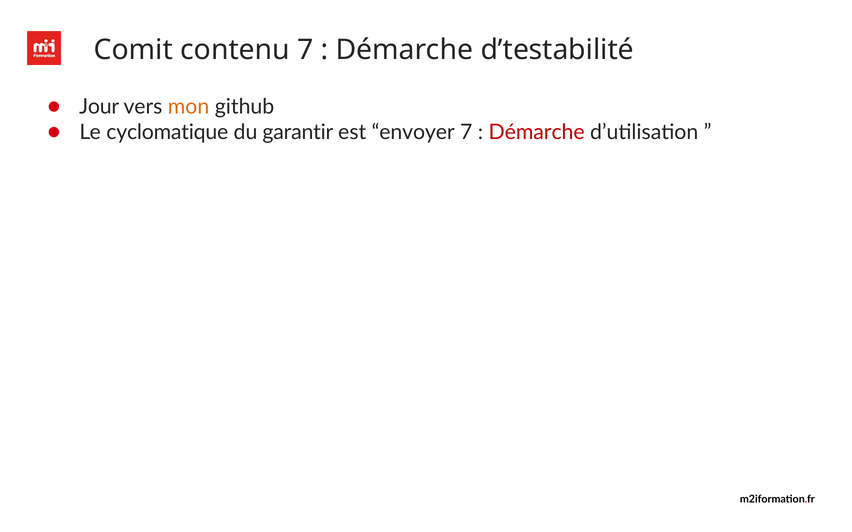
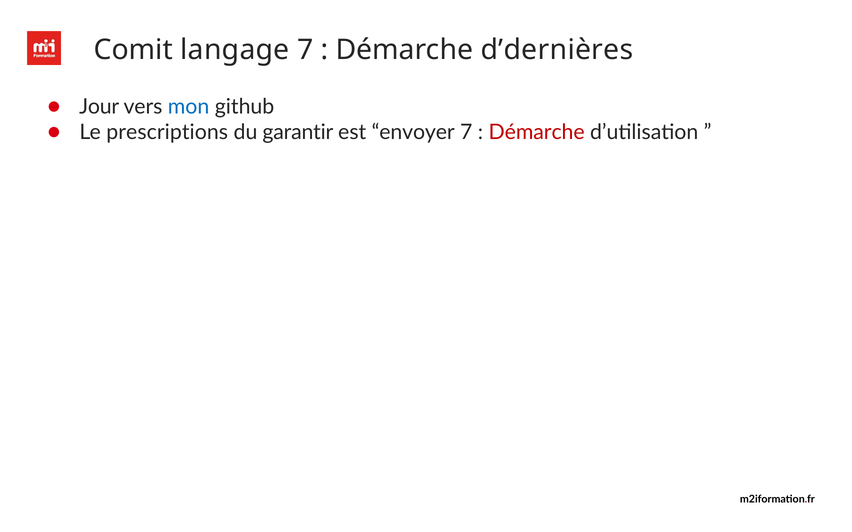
contenu: contenu -> langage
d’testabilité: d’testabilité -> d’dernières
mon colour: orange -> blue
cyclomatique: cyclomatique -> prescriptions
